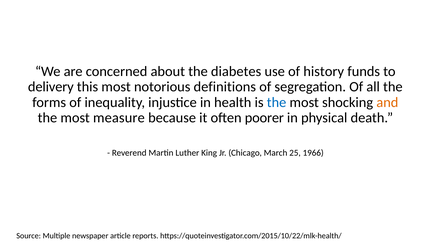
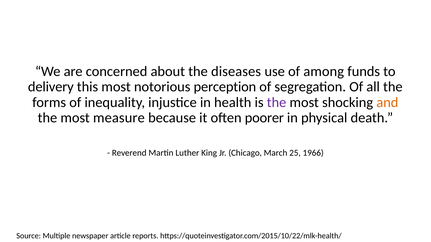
diabetes: diabetes -> diseases
history: history -> among
definitions: definitions -> perception
the at (277, 102) colour: blue -> purple
